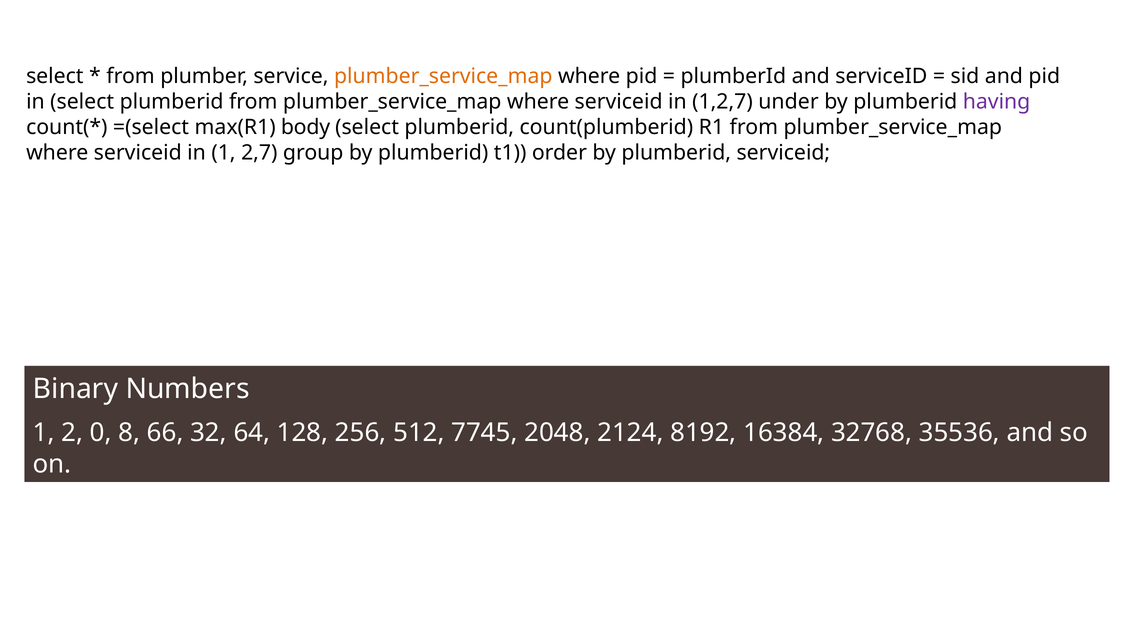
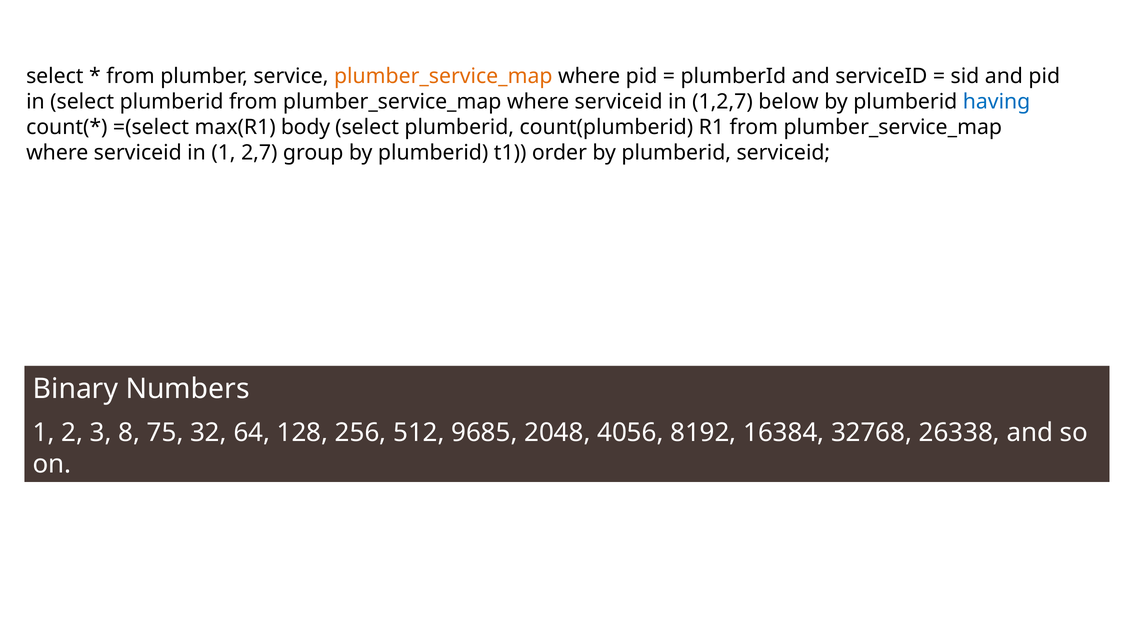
under: under -> below
having colour: purple -> blue
0: 0 -> 3
66: 66 -> 75
7745: 7745 -> 9685
2124: 2124 -> 4056
35536: 35536 -> 26338
